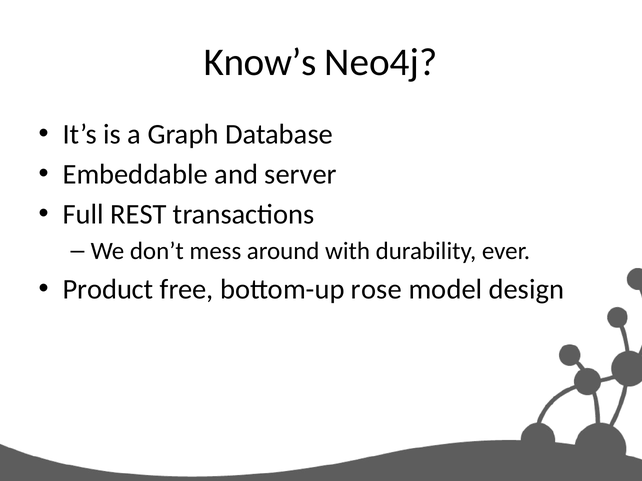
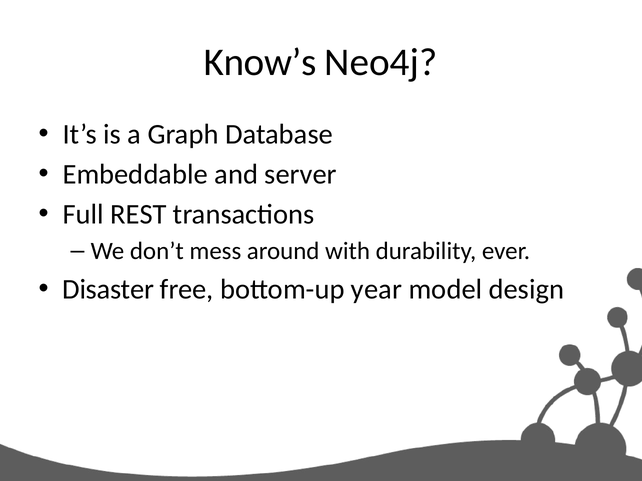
Product: Product -> Disaster
rose: rose -> year
